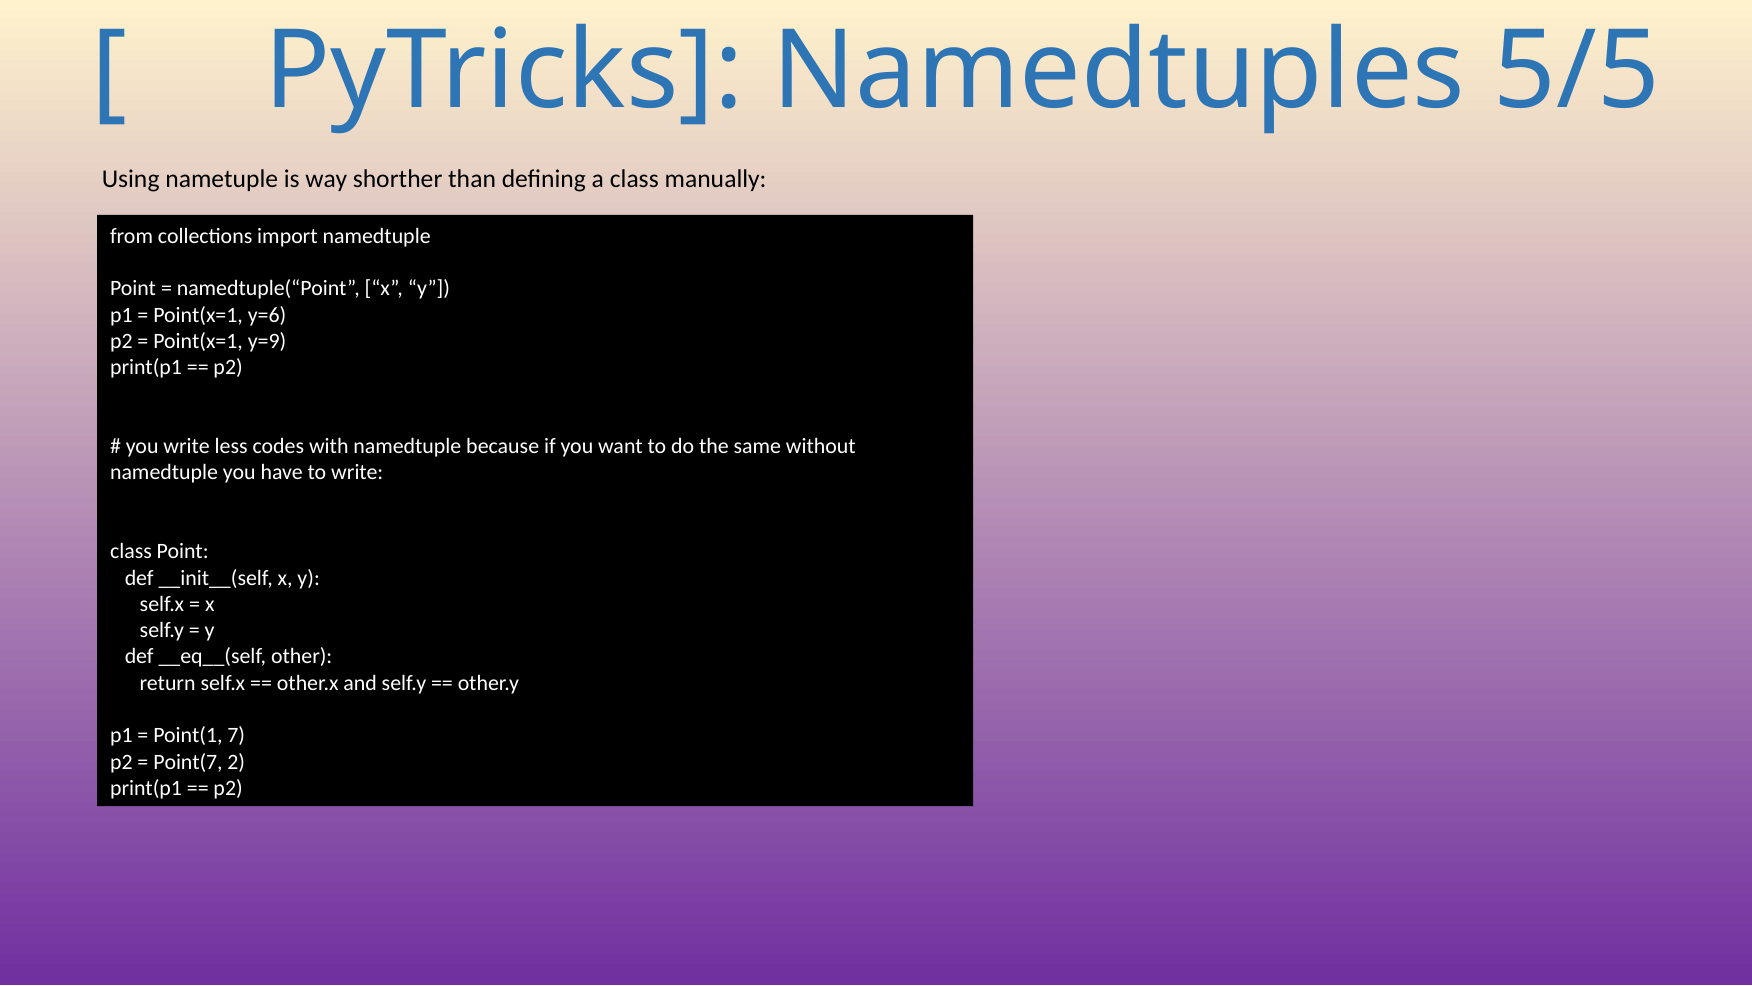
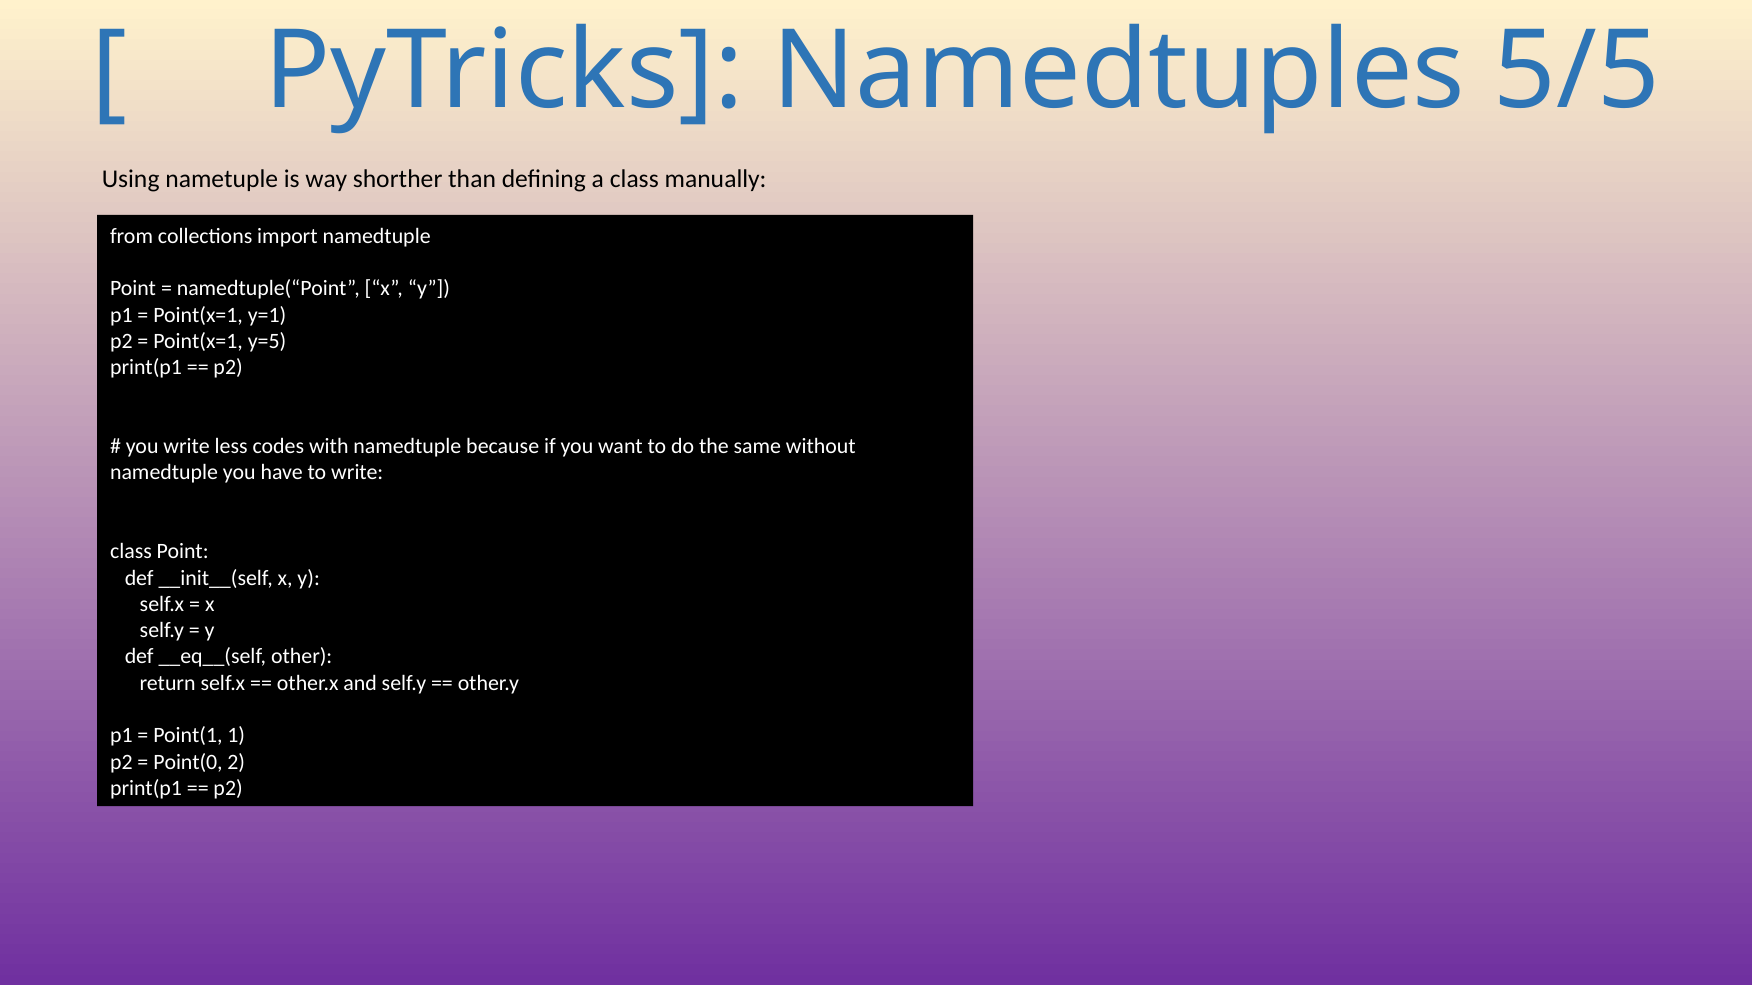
y=6: y=6 -> y=1
y=9: y=9 -> y=5
7: 7 -> 1
Point(7: Point(7 -> Point(0
